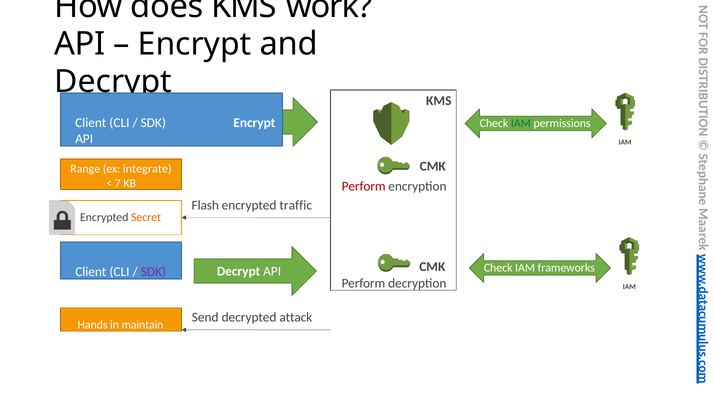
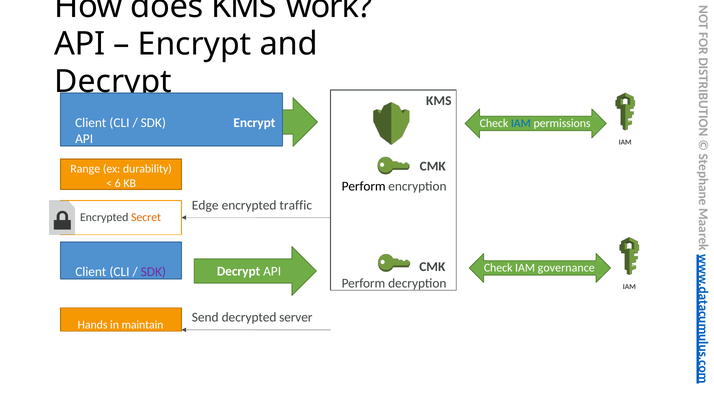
IAM at (521, 124) colour: green -> blue
integrate: integrate -> durability
7: 7 -> 6
Perform at (364, 186) colour: red -> black
Flash: Flash -> Edge
frameworks: frameworks -> governance
attack: attack -> server
